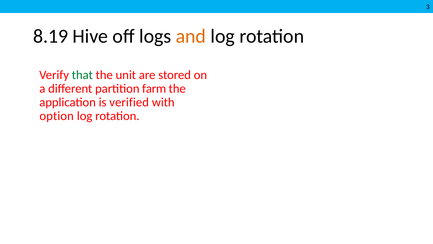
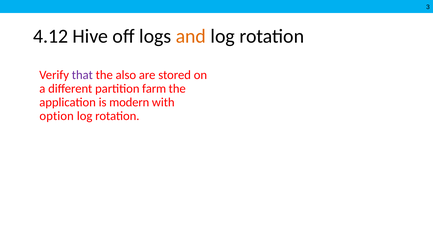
8.19: 8.19 -> 4.12
that colour: green -> purple
unit: unit -> also
verified: verified -> modern
